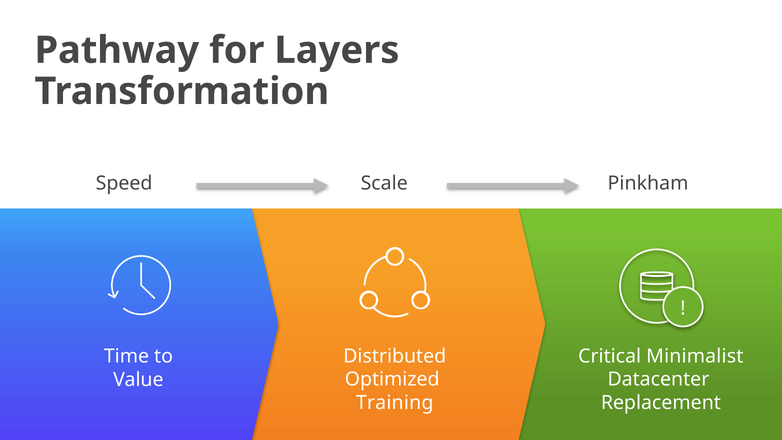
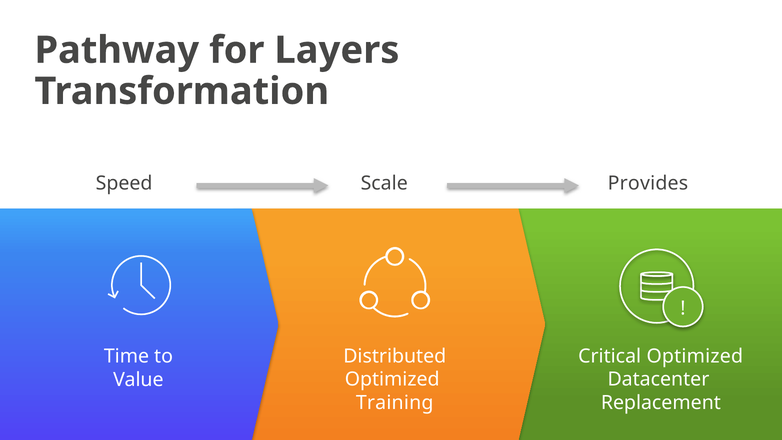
Pinkham: Pinkham -> Provides
Critical Minimalist: Minimalist -> Optimized
